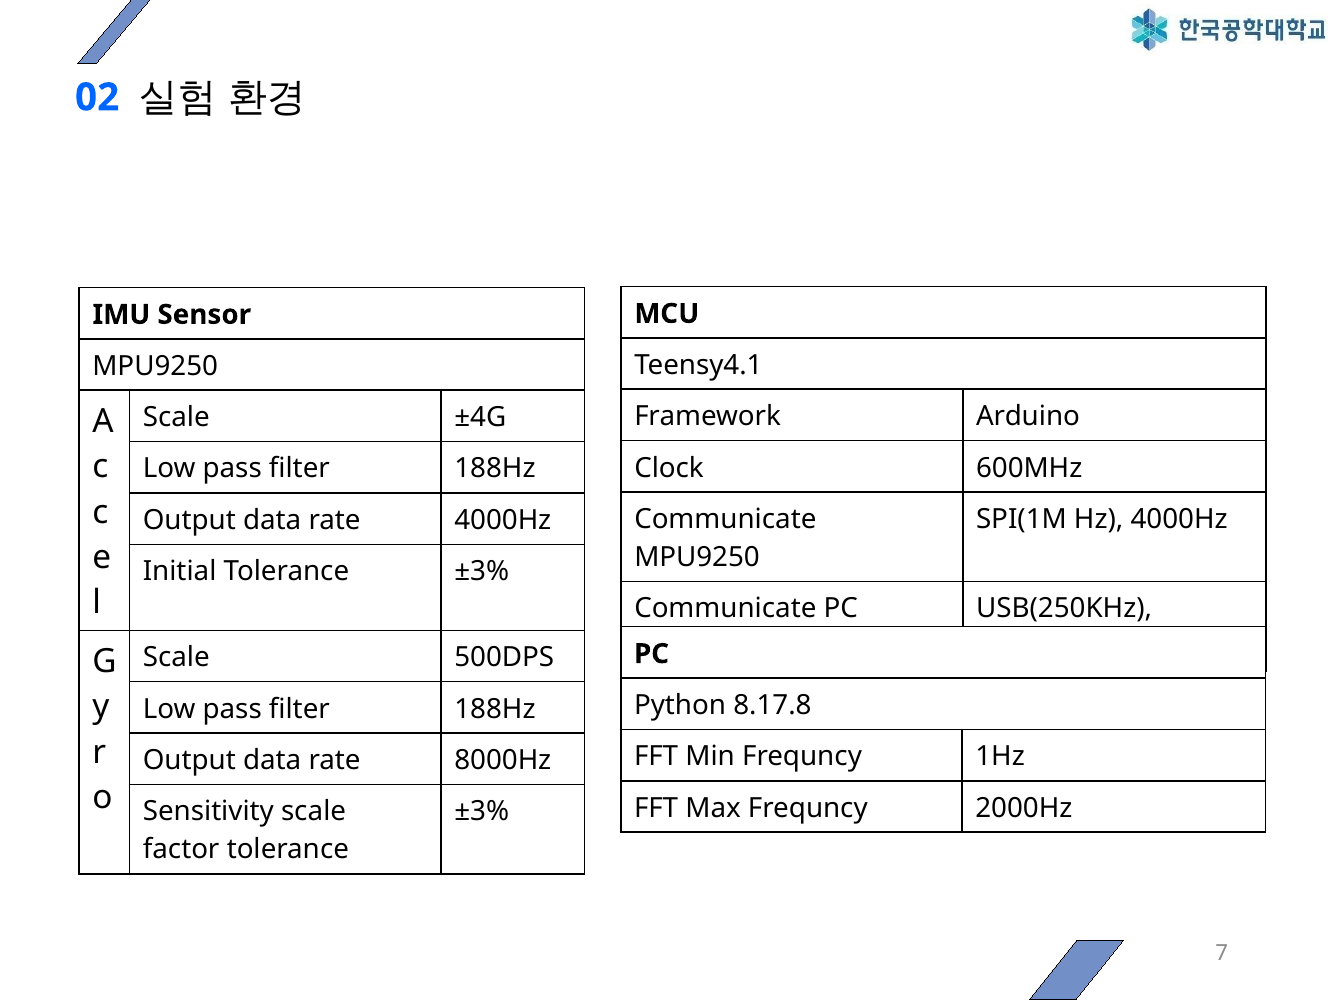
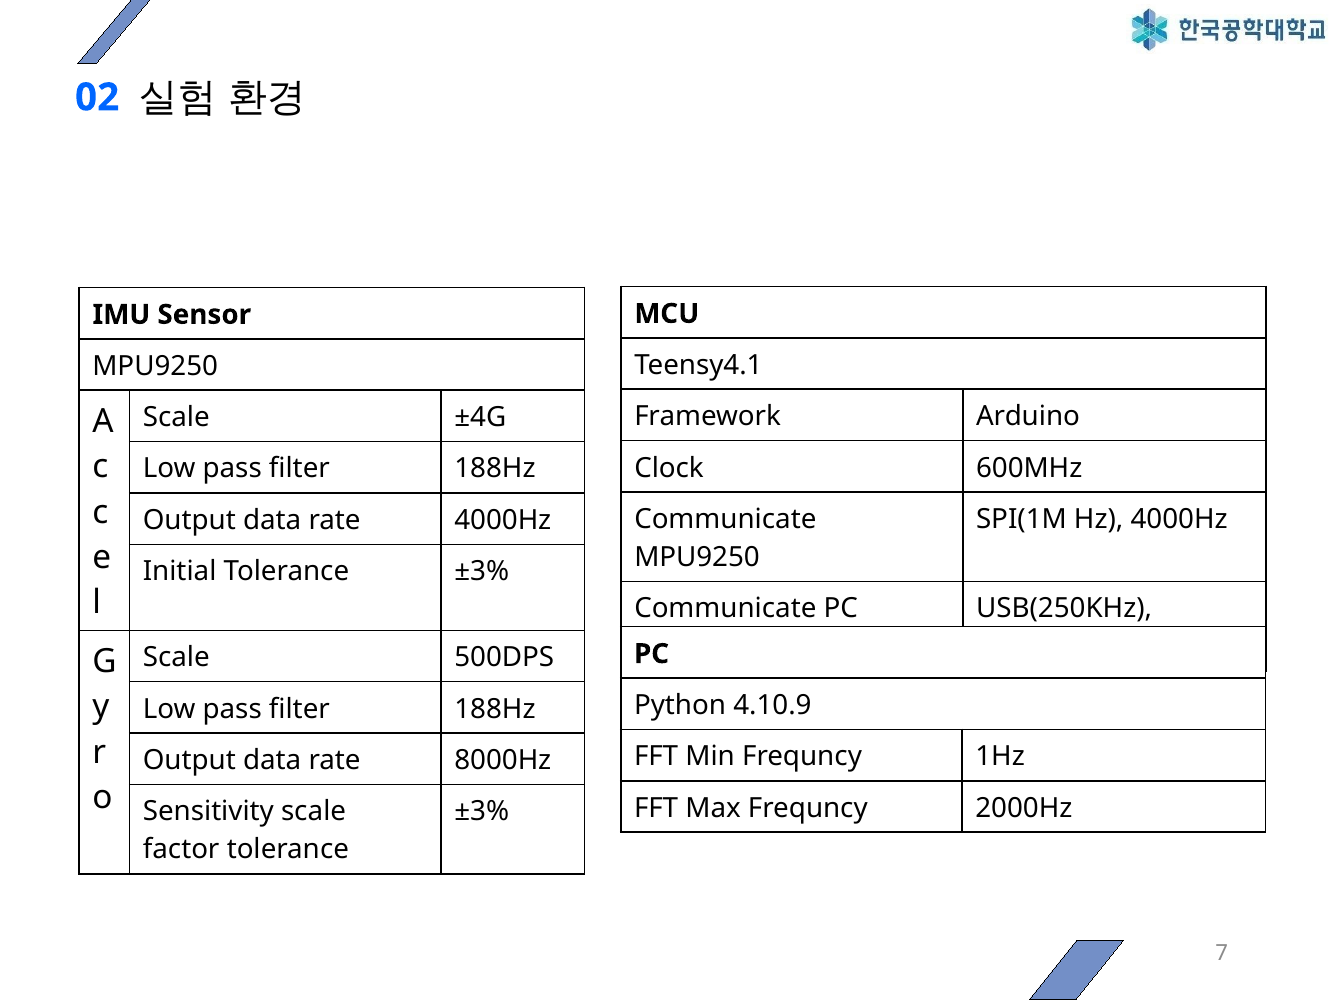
8.17.8: 8.17.8 -> 4.10.9
